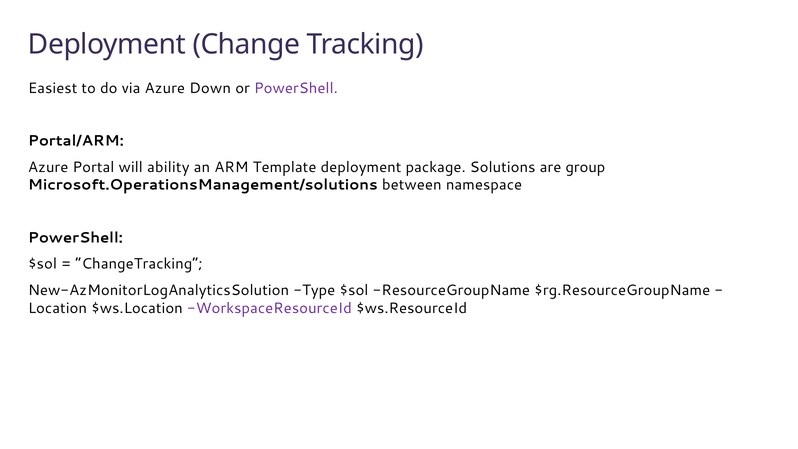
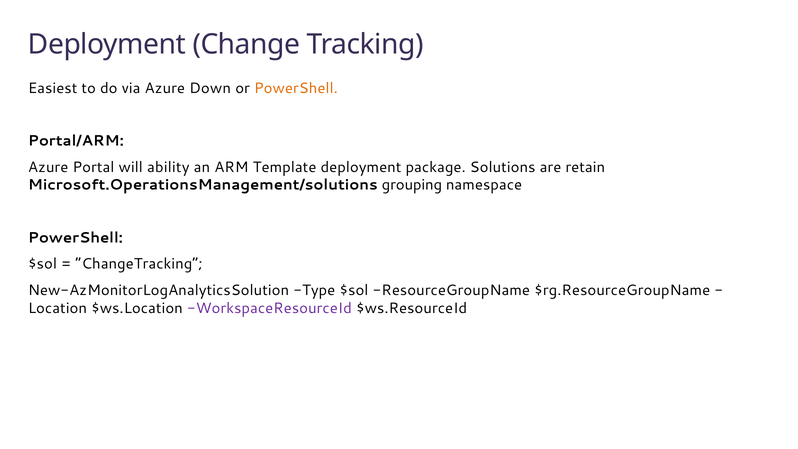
PowerShell at (296, 88) colour: purple -> orange
group: group -> retain
between: between -> grouping
